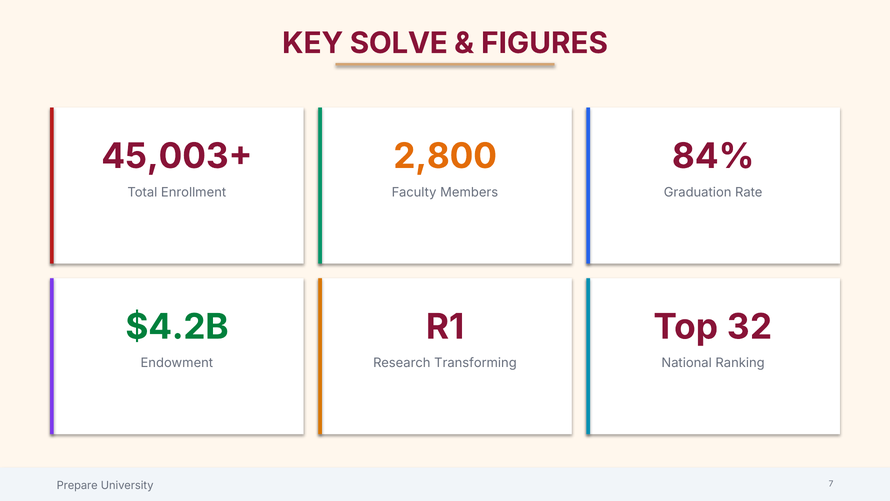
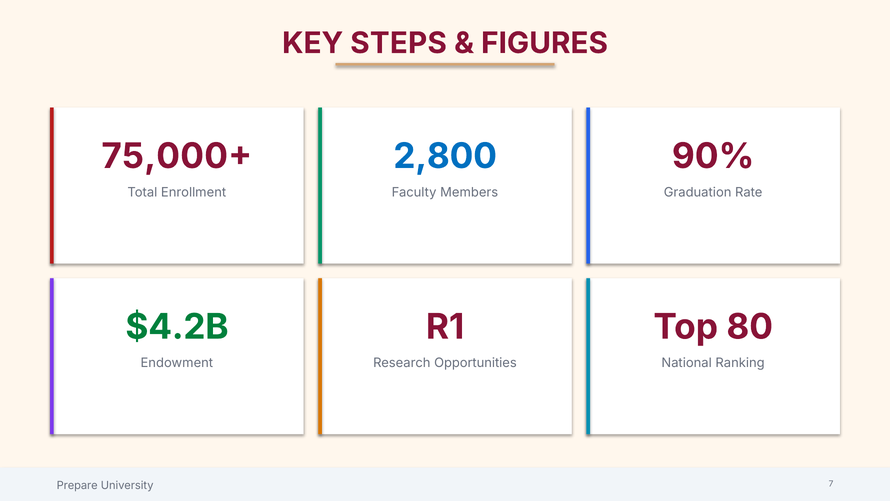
SOLVE: SOLVE -> STEPS
45,003+: 45,003+ -> 75,000+
2,800 colour: orange -> blue
84%: 84% -> 90%
32: 32 -> 80
Transforming: Transforming -> Opportunities
